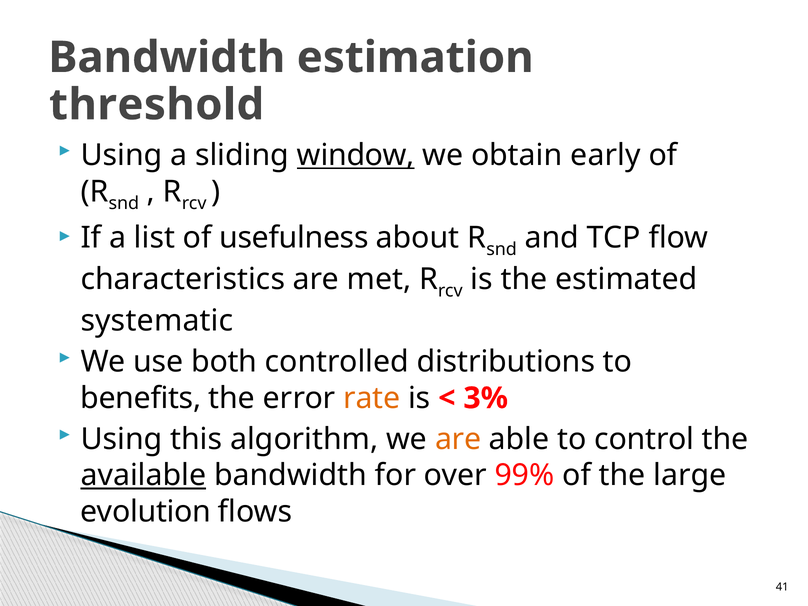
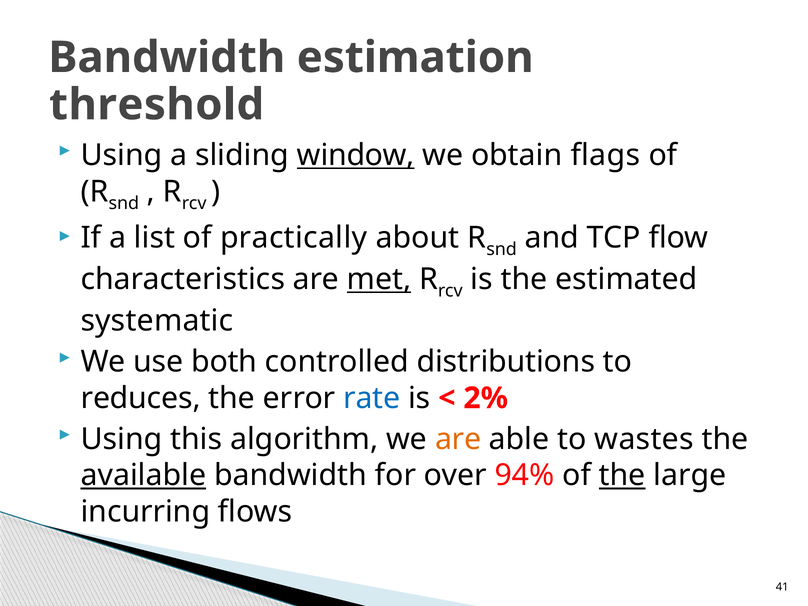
early: early -> flags
usefulness: usefulness -> practically
met underline: none -> present
benefits: benefits -> reduces
rate colour: orange -> blue
3%: 3% -> 2%
control: control -> wastes
99%: 99% -> 94%
the at (622, 475) underline: none -> present
evolution: evolution -> incurring
